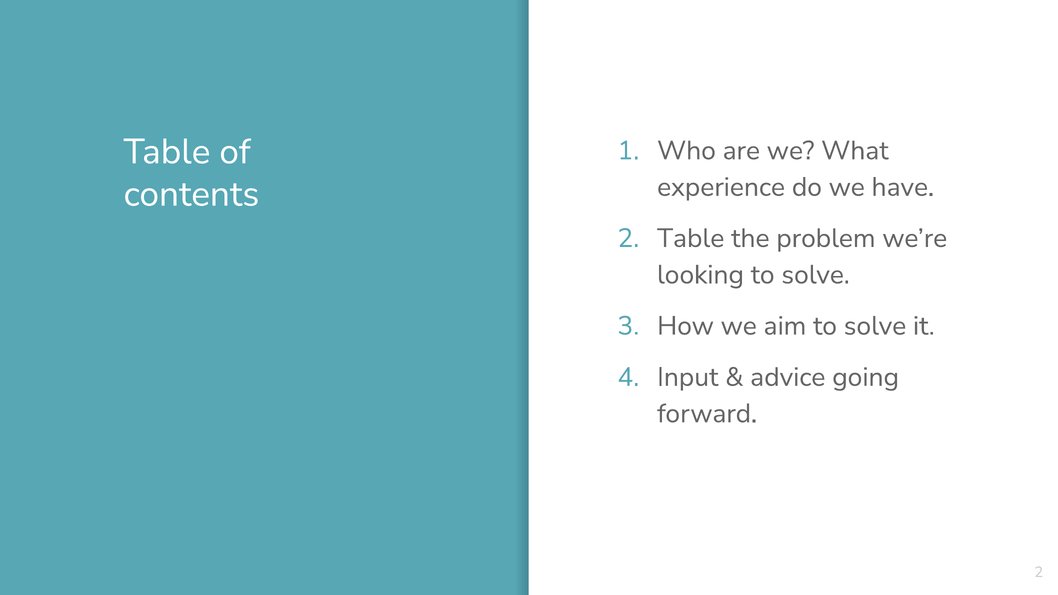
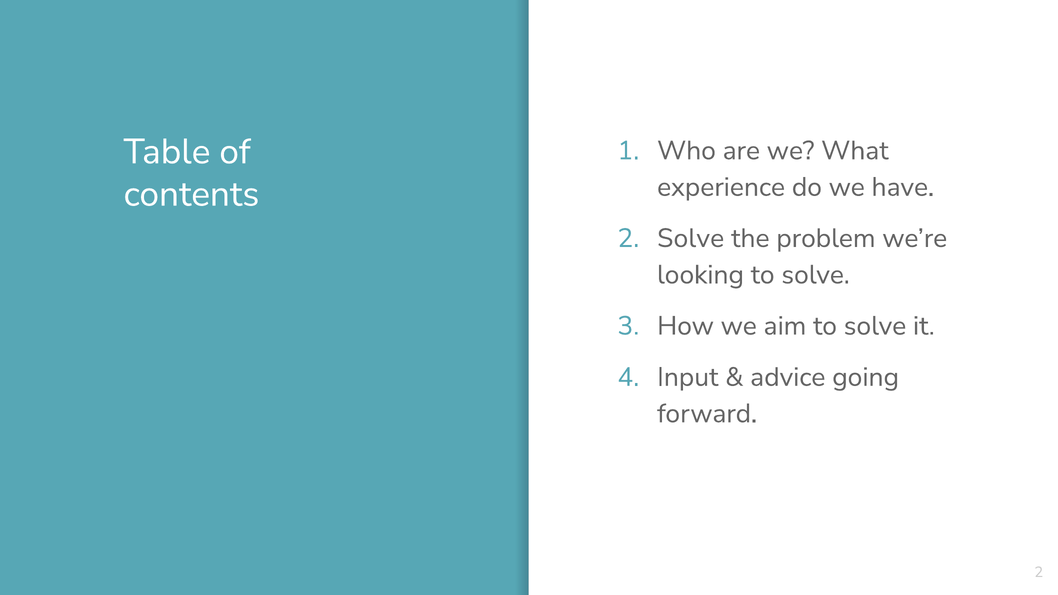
Table at (691, 238): Table -> Solve
